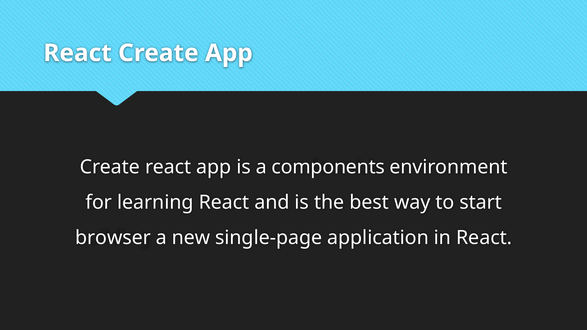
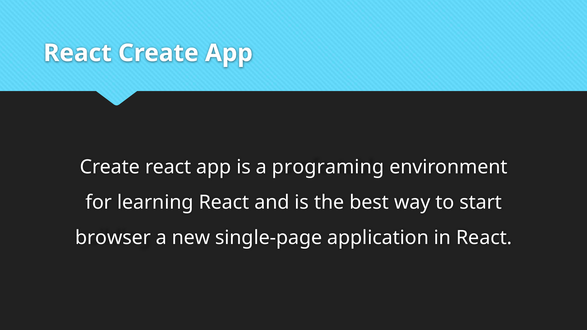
components: components -> programing
